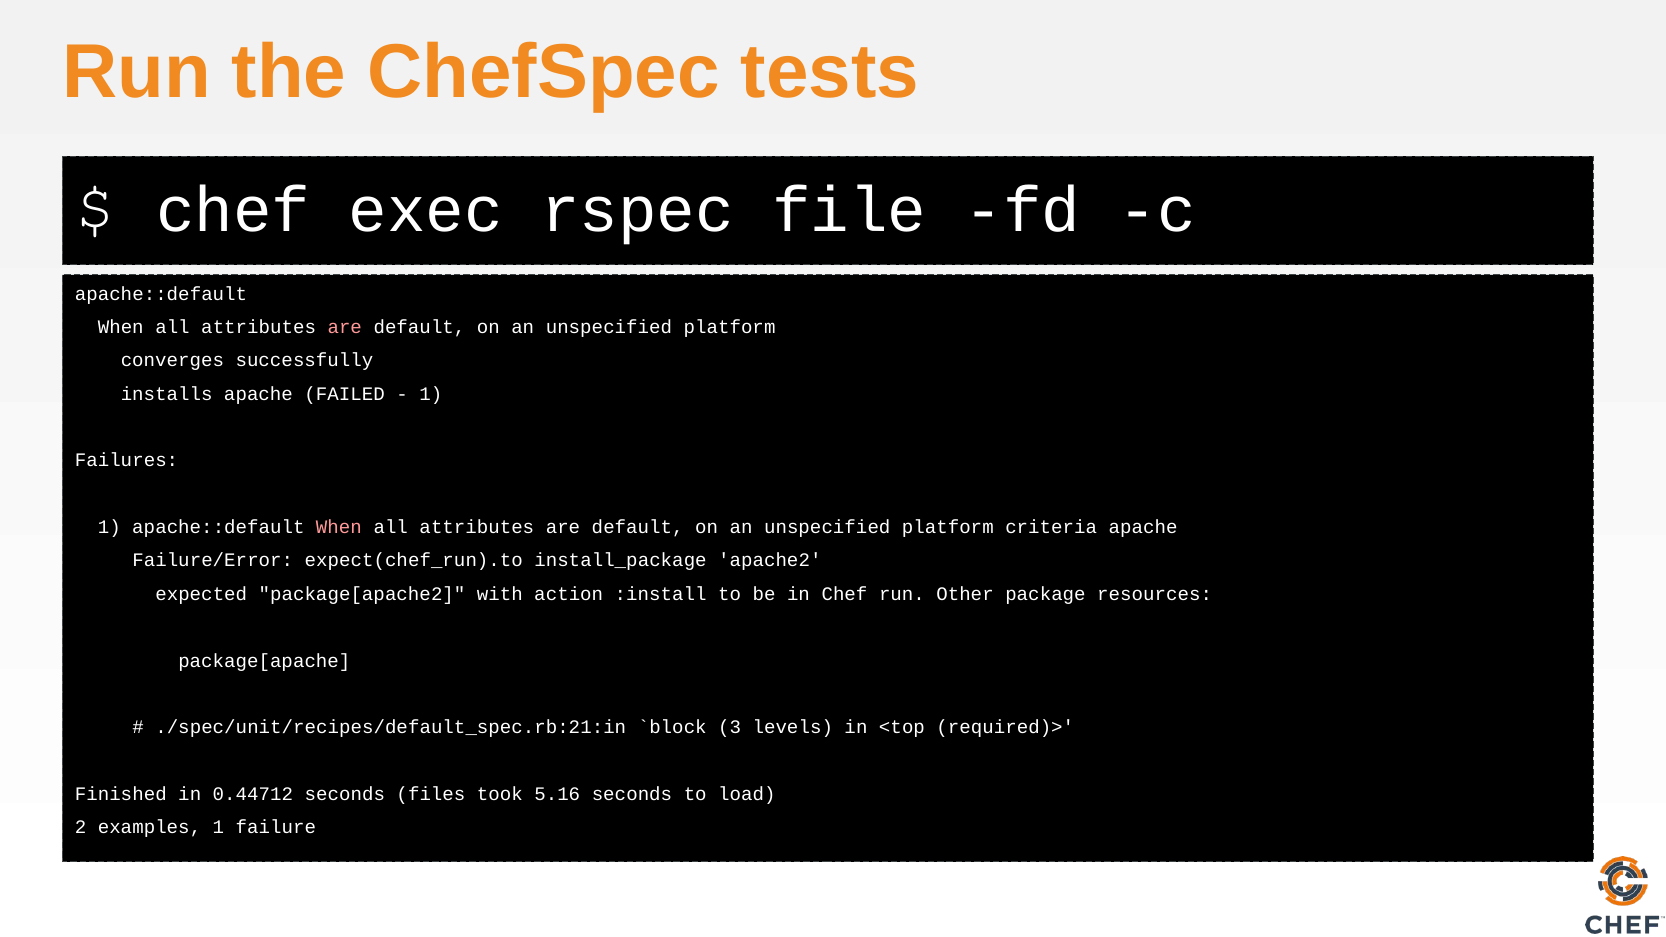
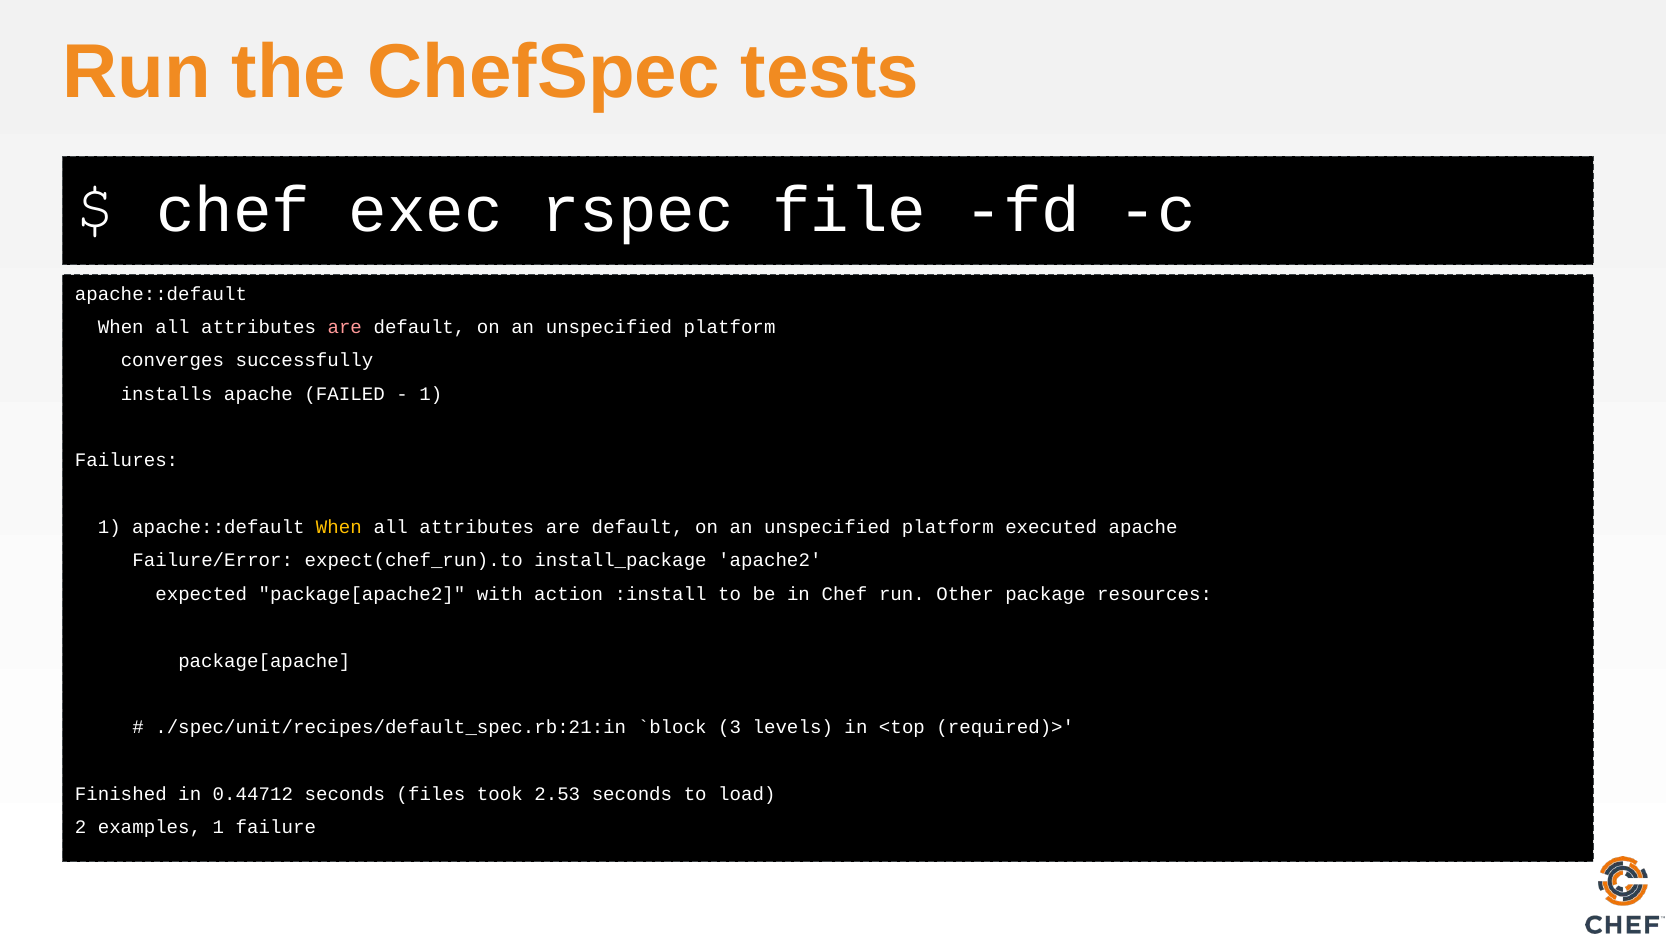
When at (339, 527) colour: pink -> yellow
criteria: criteria -> executed
5.16: 5.16 -> 2.53
